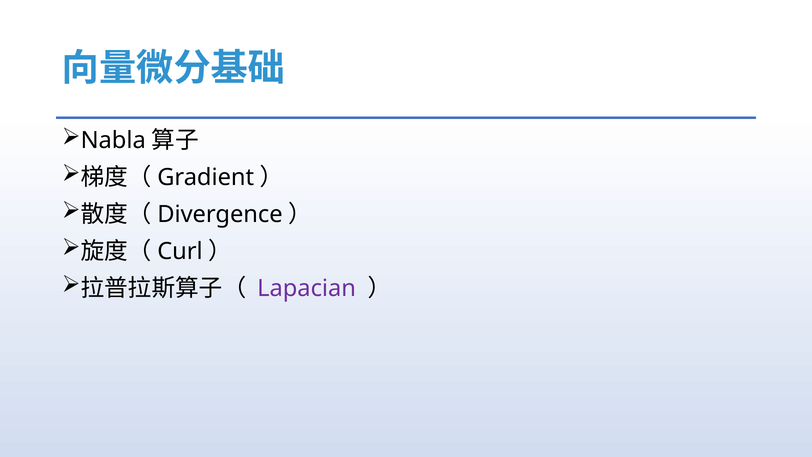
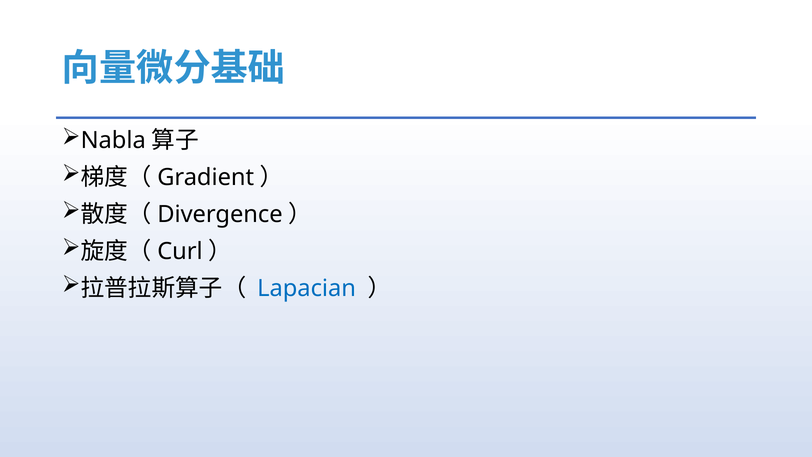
Lapacian colour: purple -> blue
